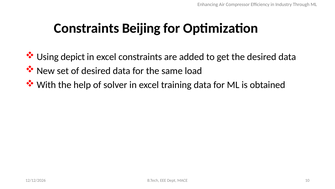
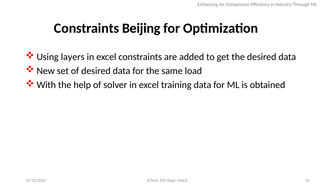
depict: depict -> layers
